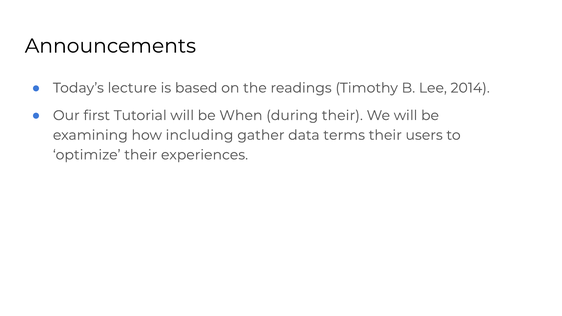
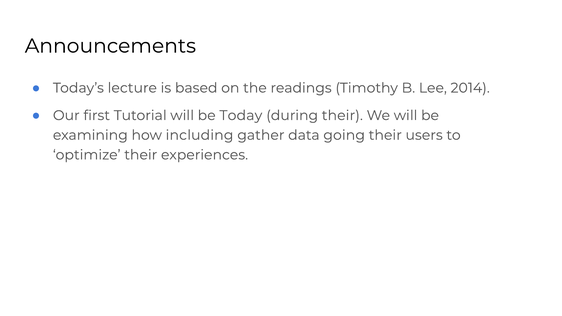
When: When -> Today
terms: terms -> going
